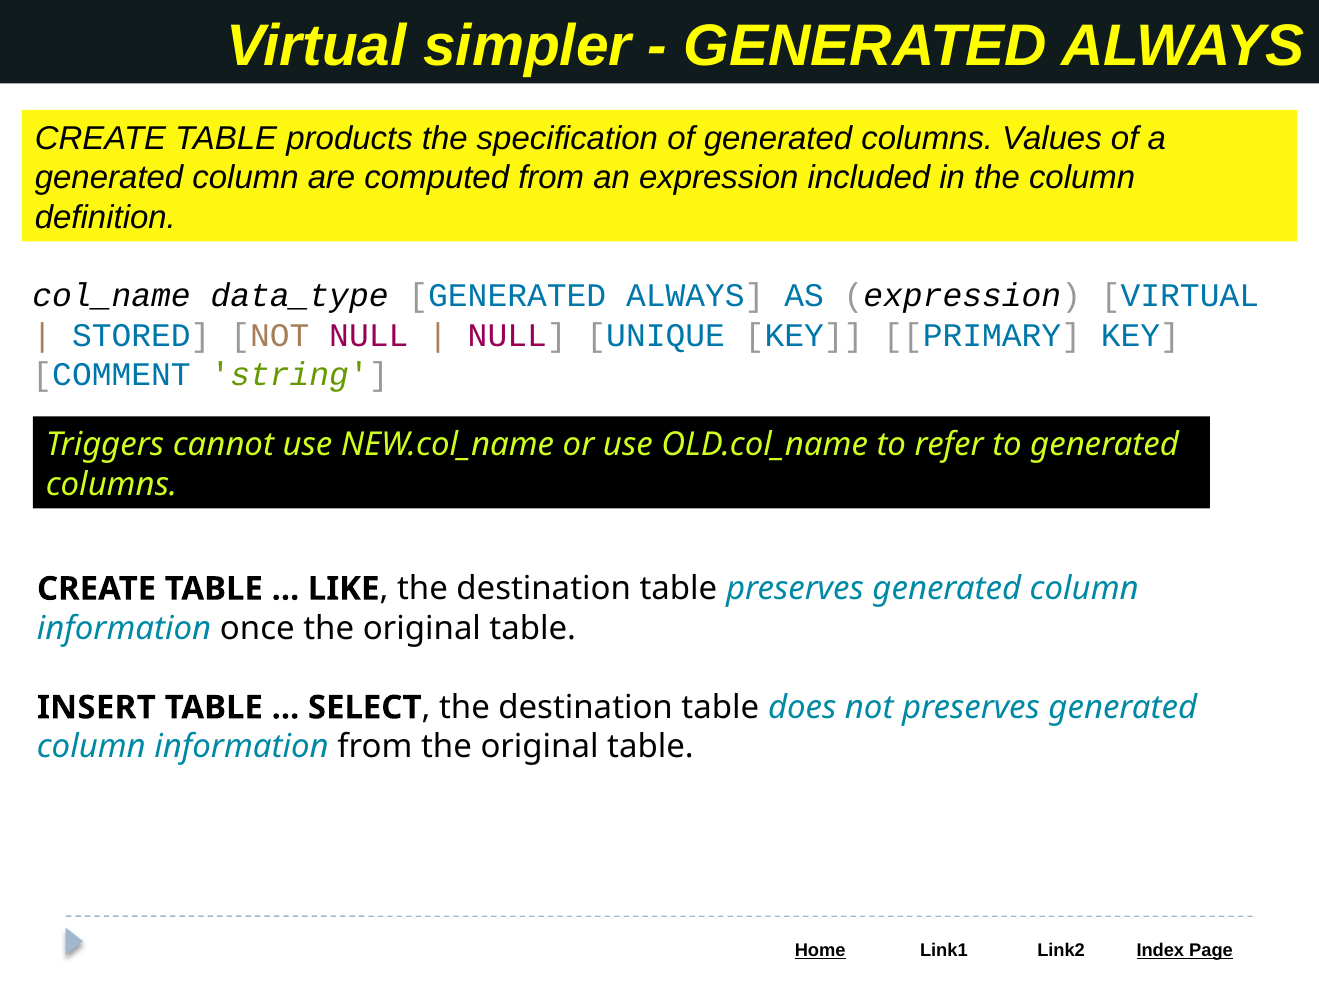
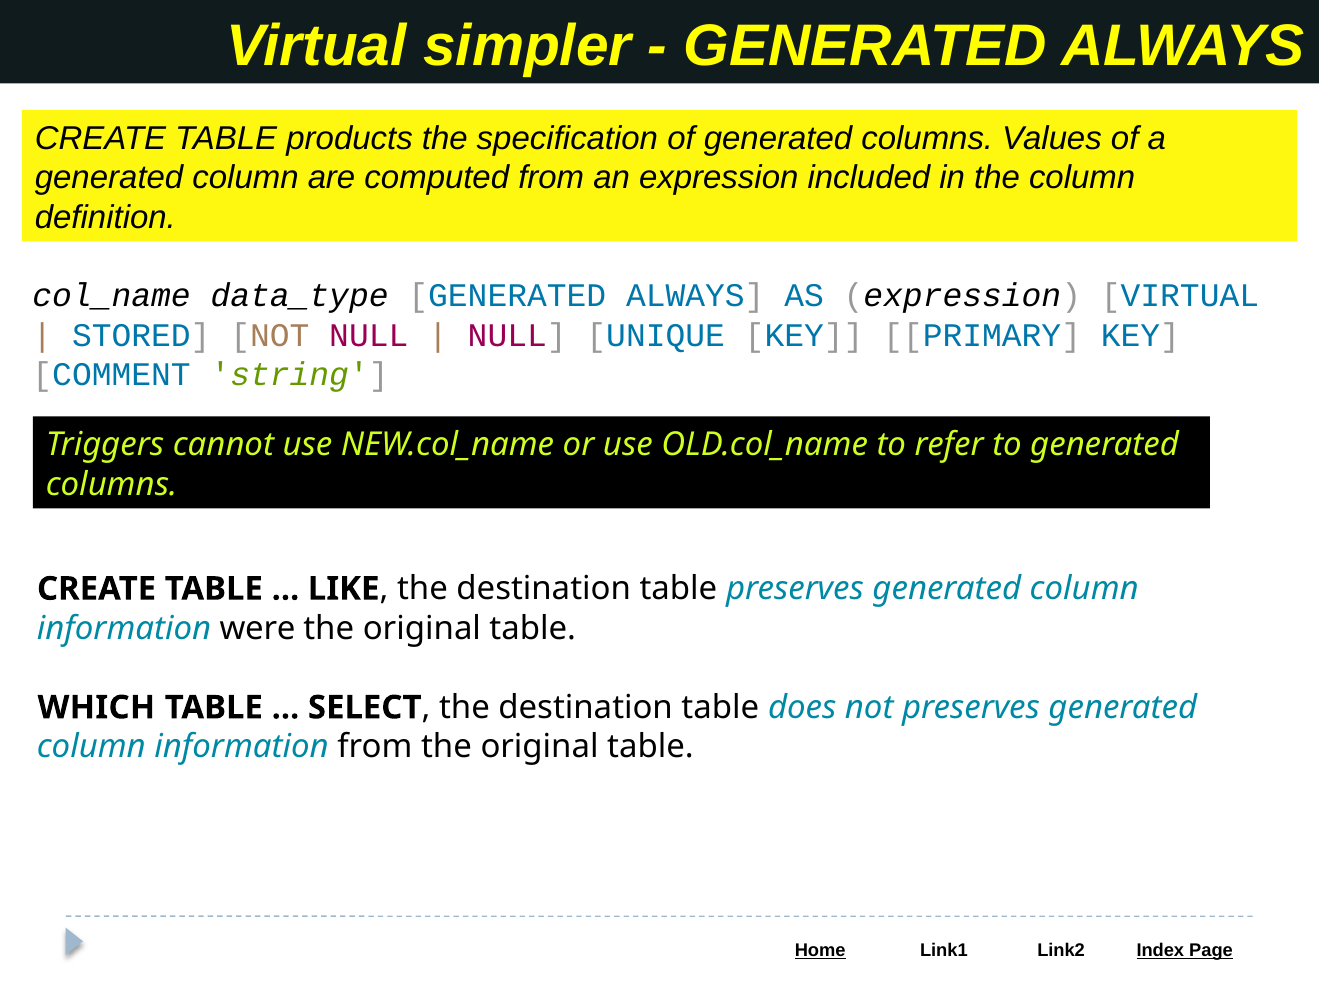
once: once -> were
INSERT: INSERT -> WHICH
